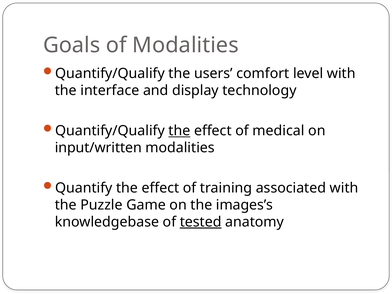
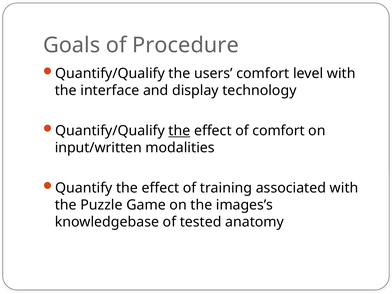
of Modalities: Modalities -> Procedure
of medical: medical -> comfort
tested underline: present -> none
